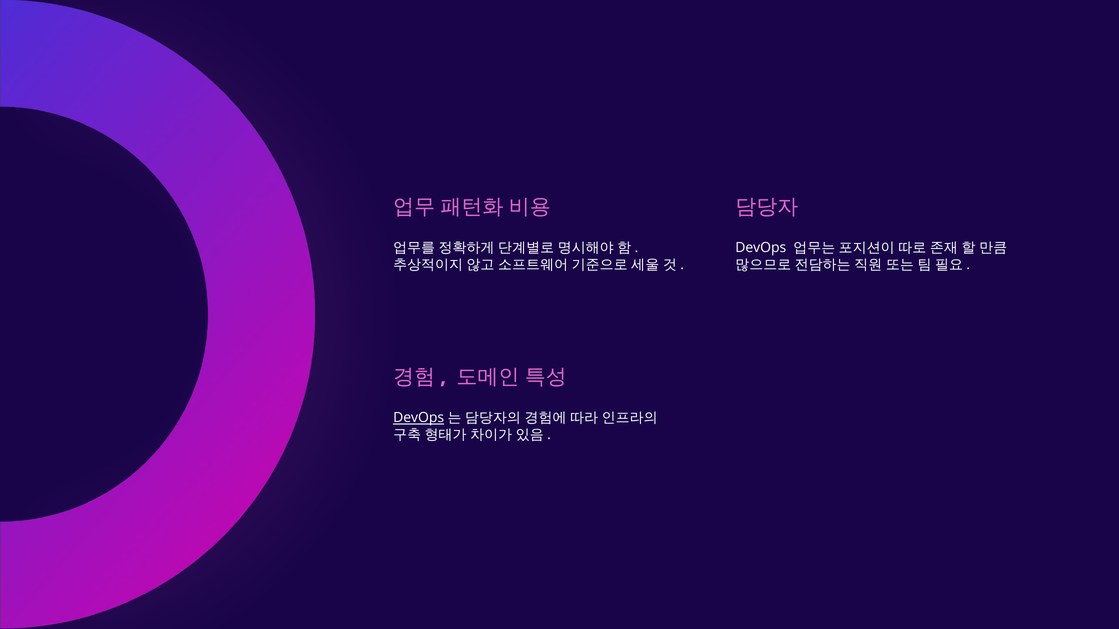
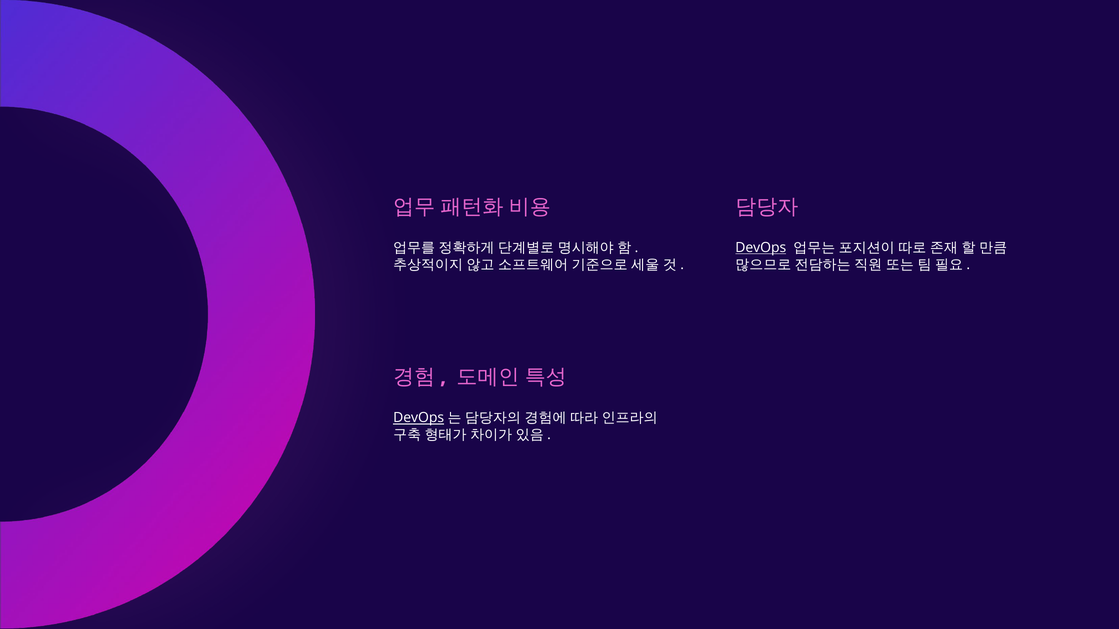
DevOps at (761, 248) underline: none -> present
